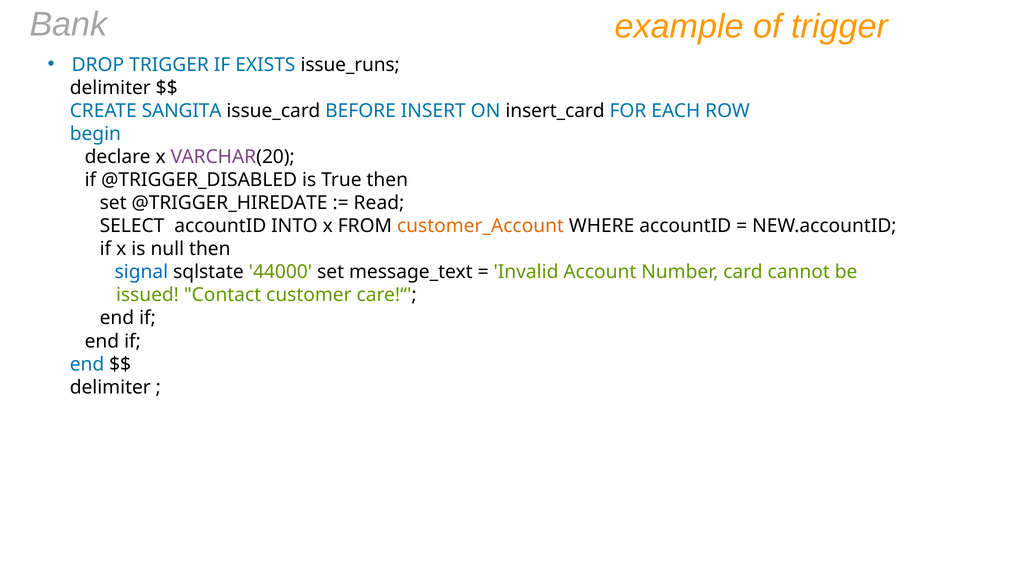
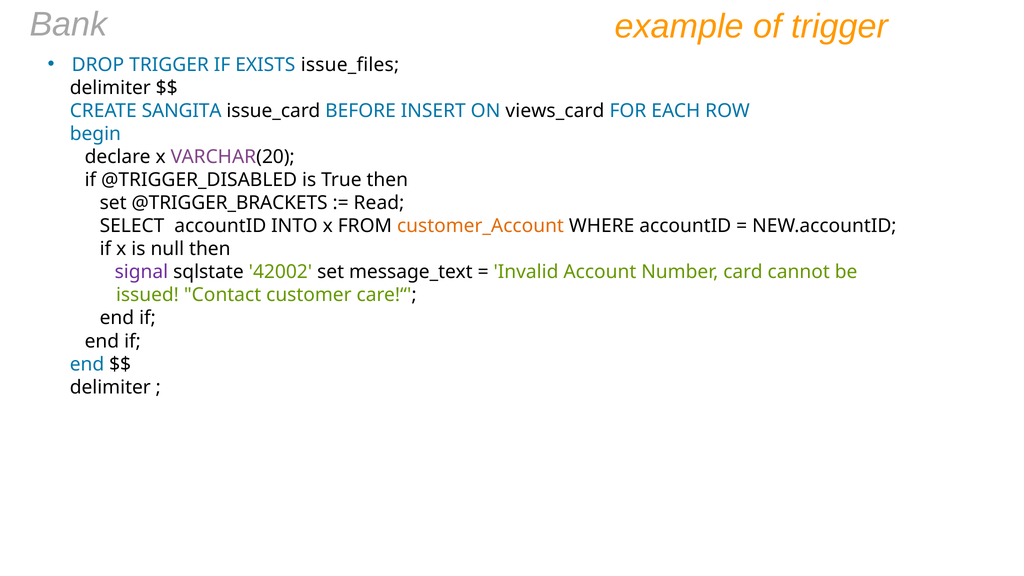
issue_runs: issue_runs -> issue_files
insert_card: insert_card -> views_card
@TRIGGER_HIREDATE: @TRIGGER_HIREDATE -> @TRIGGER_BRACKETS
signal colour: blue -> purple
44000: 44000 -> 42002
